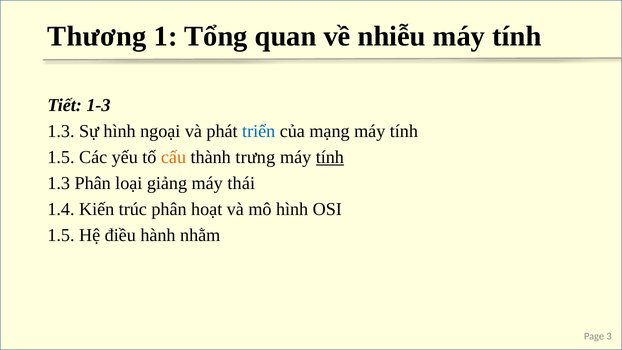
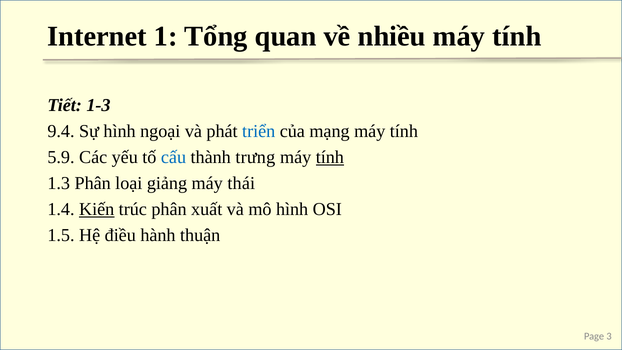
Thương: Thương -> Internet
nhiễu: nhiễu -> nhiều
1.3 at (61, 131): 1.3 -> 9.4
1.5 at (61, 157): 1.5 -> 5.9
cấu colour: orange -> blue
Kiến underline: none -> present
hoạt: hoạt -> xuất
nhằm: nhằm -> thuận
